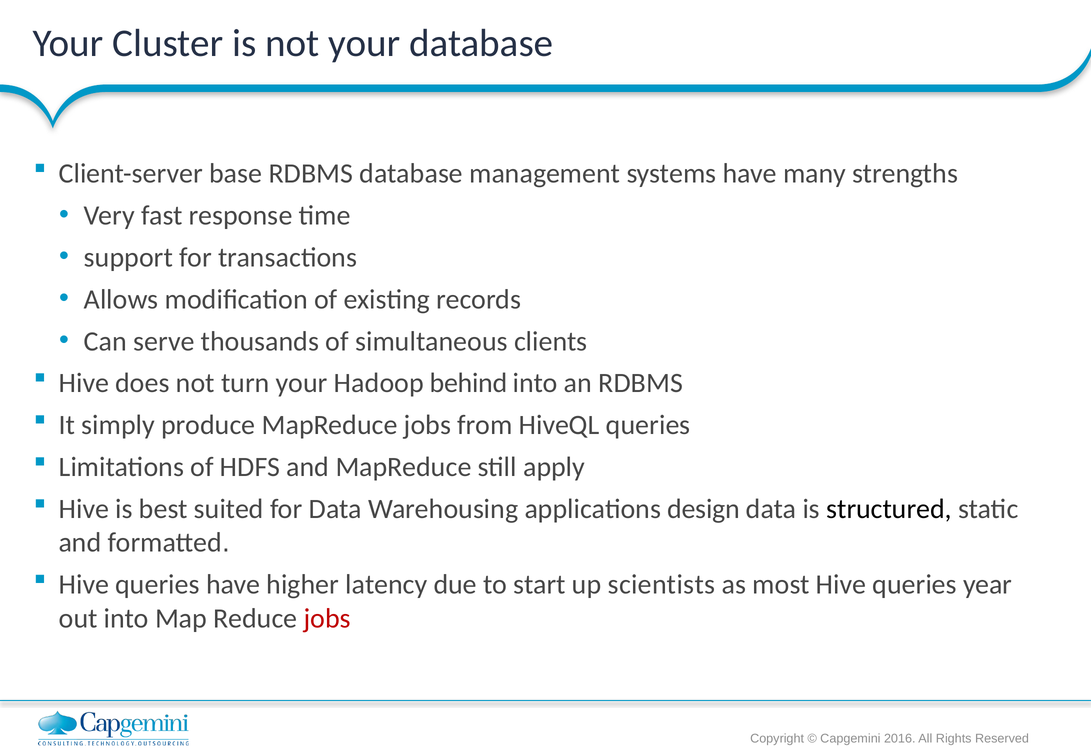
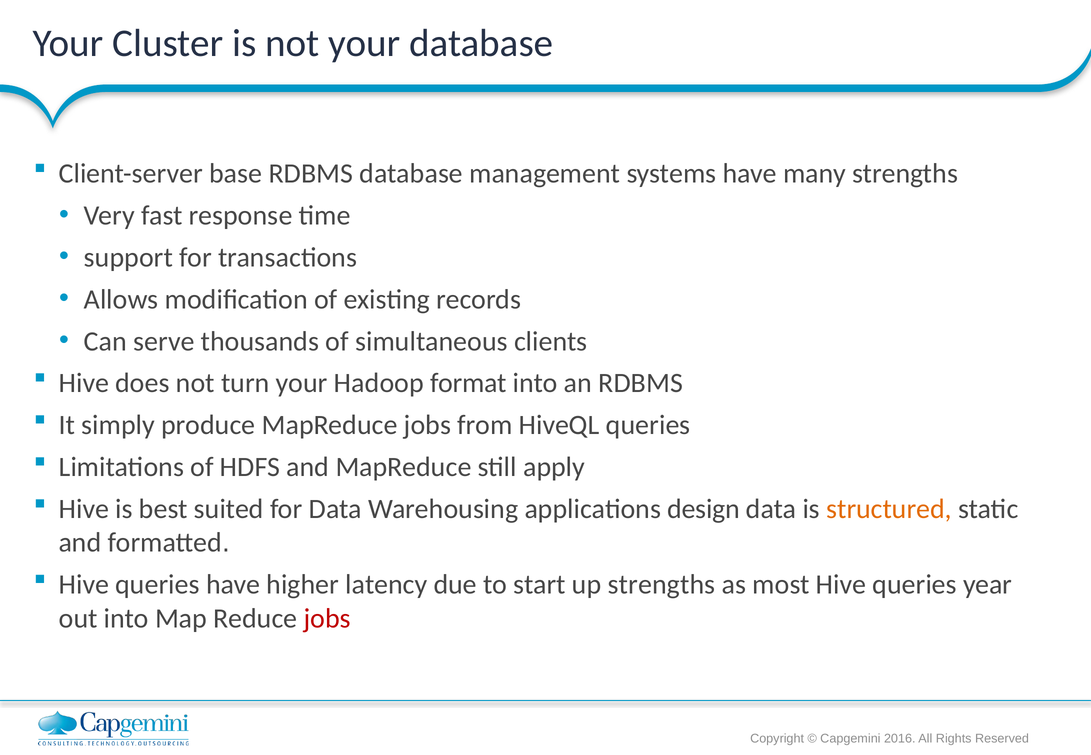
behind: behind -> format
structured colour: black -> orange
up scientists: scientists -> strengths
